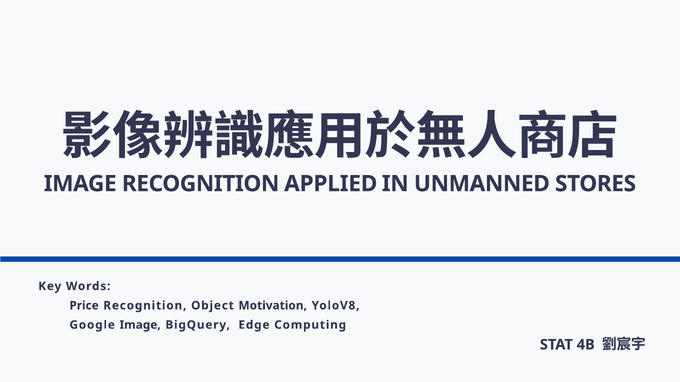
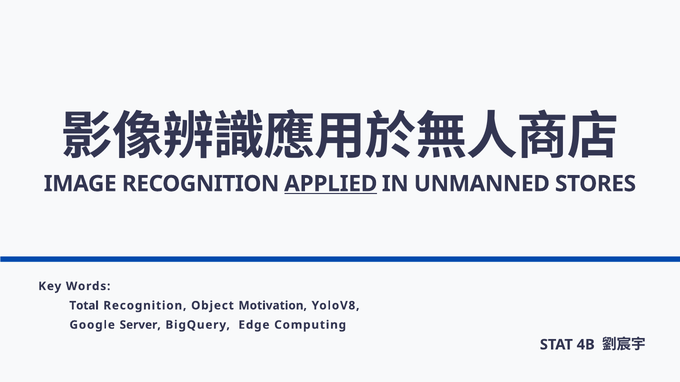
APPLIED underline: none -> present
Price: Price -> Total
Google Image: Image -> Server
